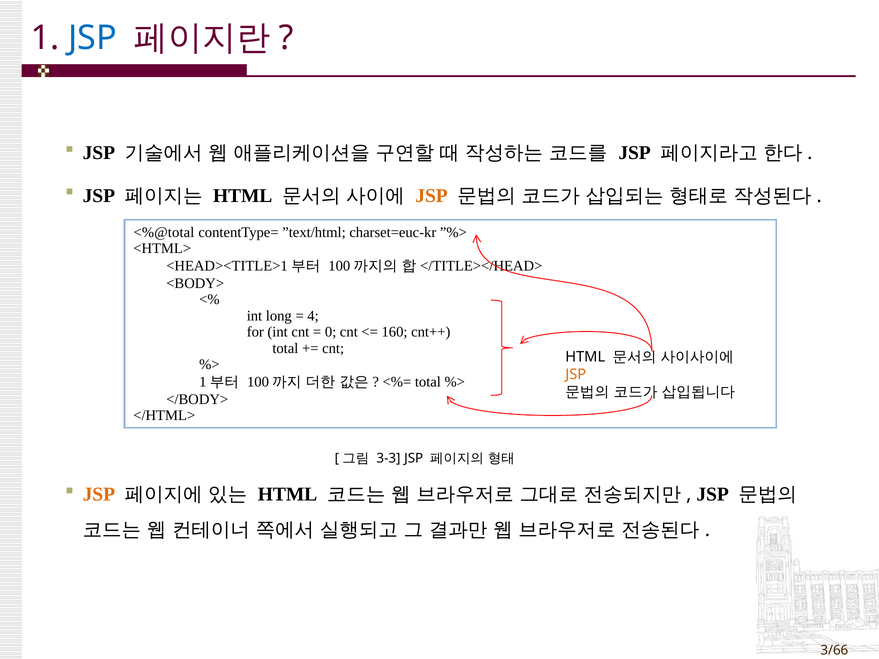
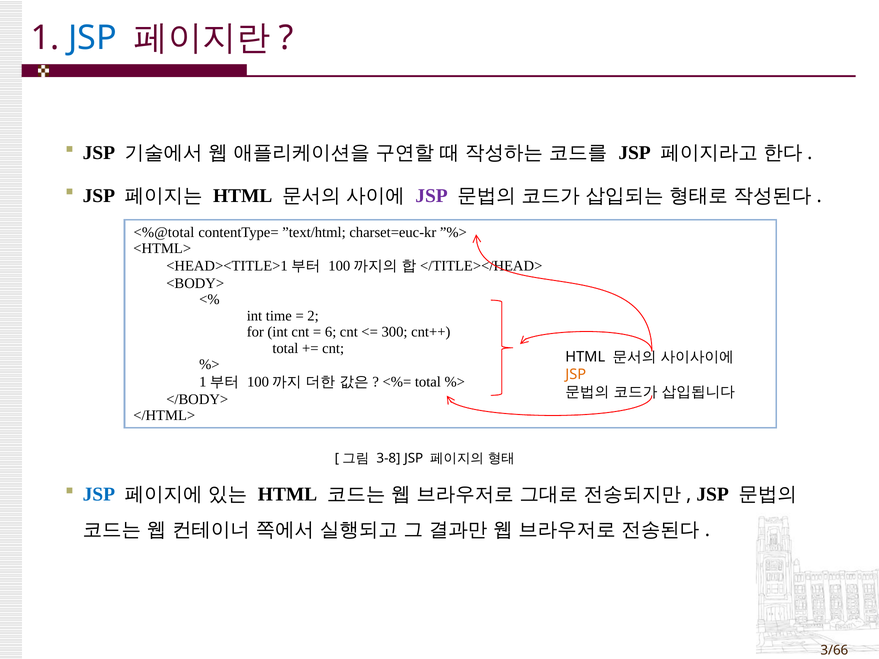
JSP at (432, 196) colour: orange -> purple
long: long -> time
4: 4 -> 2
0: 0 -> 6
160: 160 -> 300
3-3: 3-3 -> 3-8
JSP at (99, 495) colour: orange -> blue
